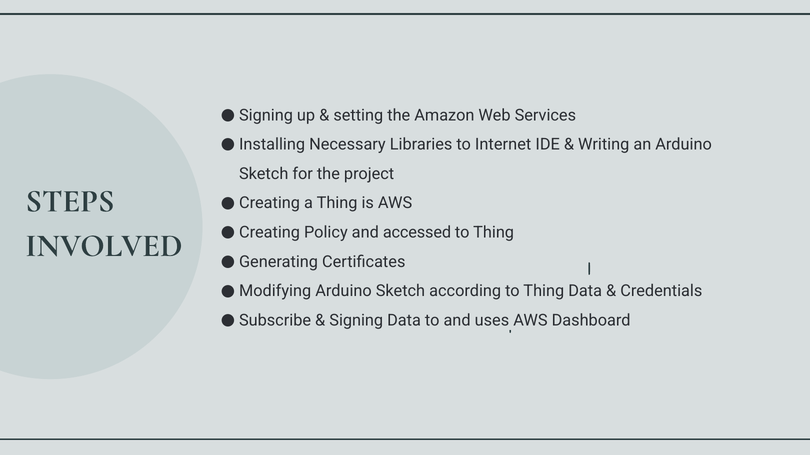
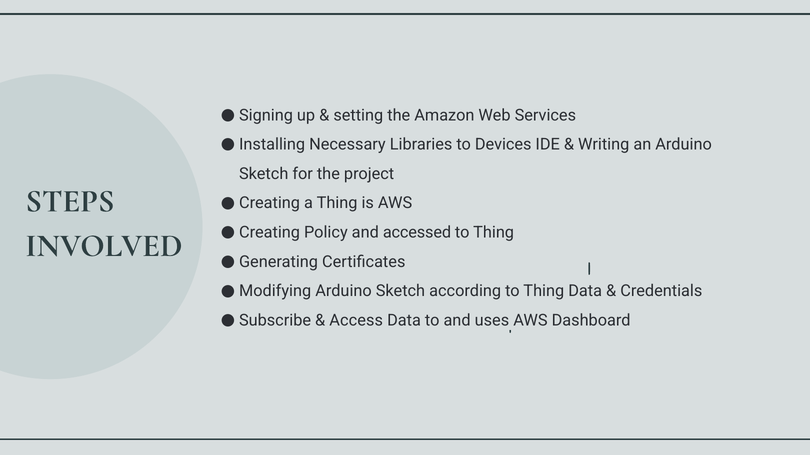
Internet: Internet -> Devices
Signing at (356, 321): Signing -> Access
